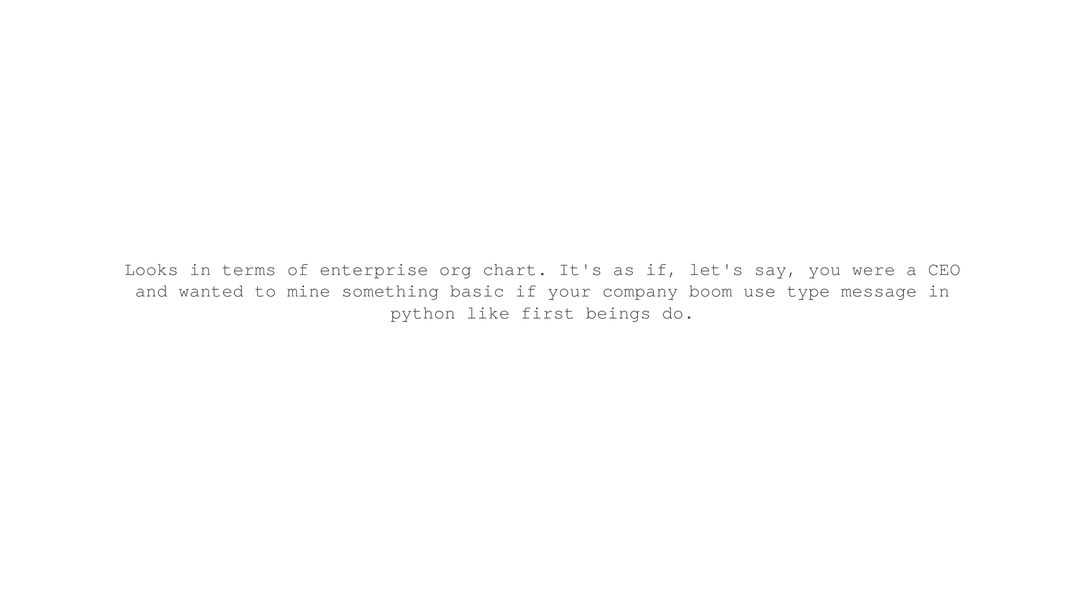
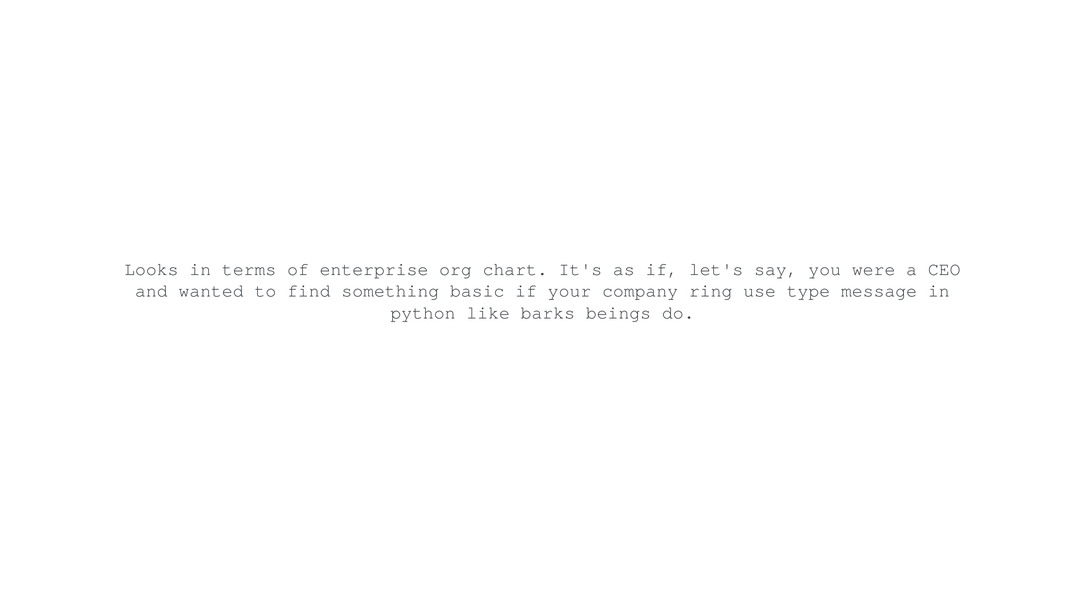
mine: mine -> find
boom: boom -> ring
first: first -> barks
